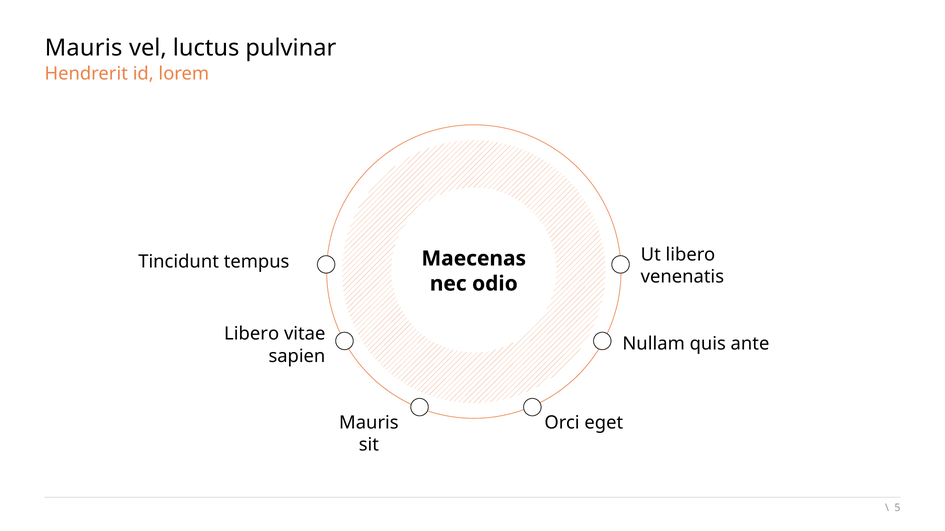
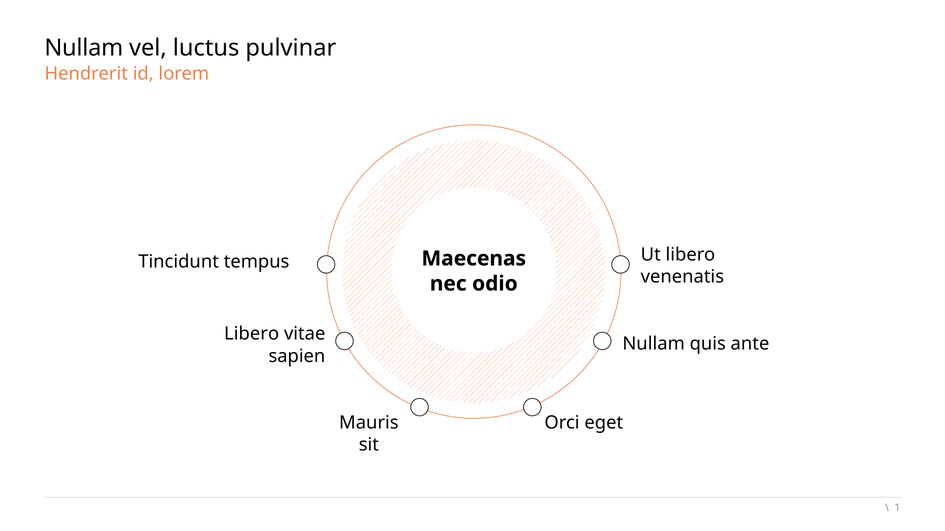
Mauris at (84, 48): Mauris -> Nullam
5: 5 -> 1
